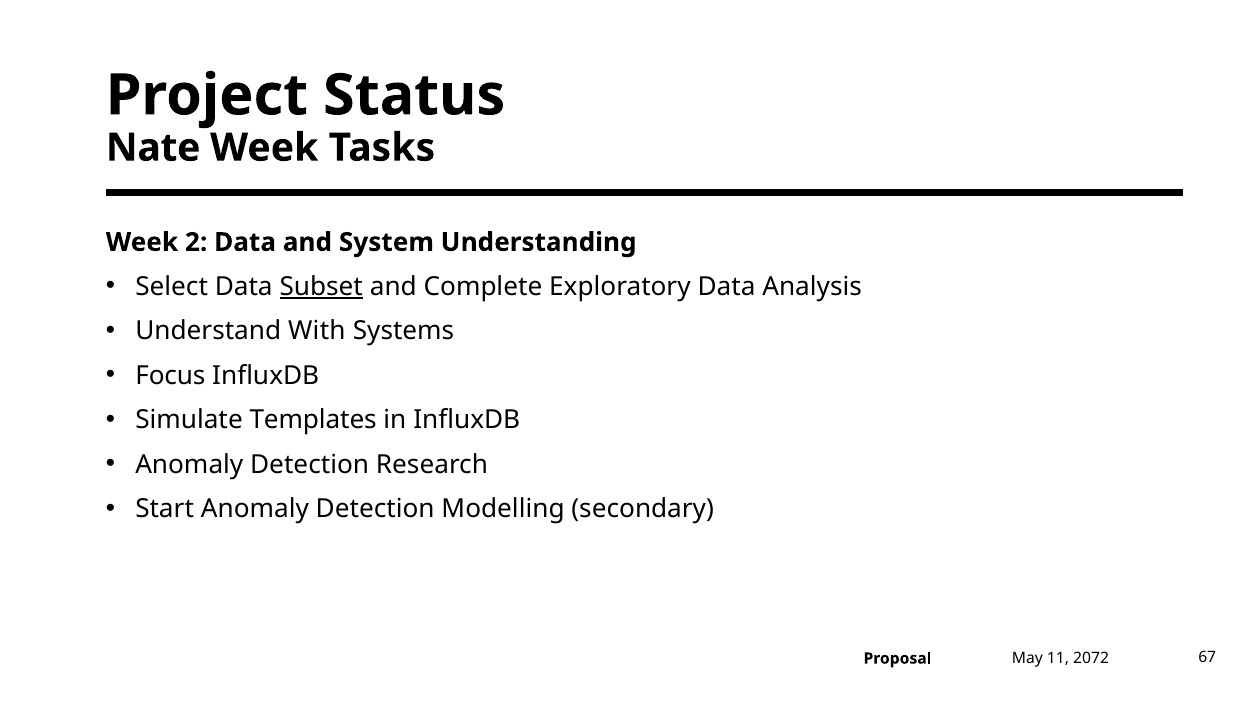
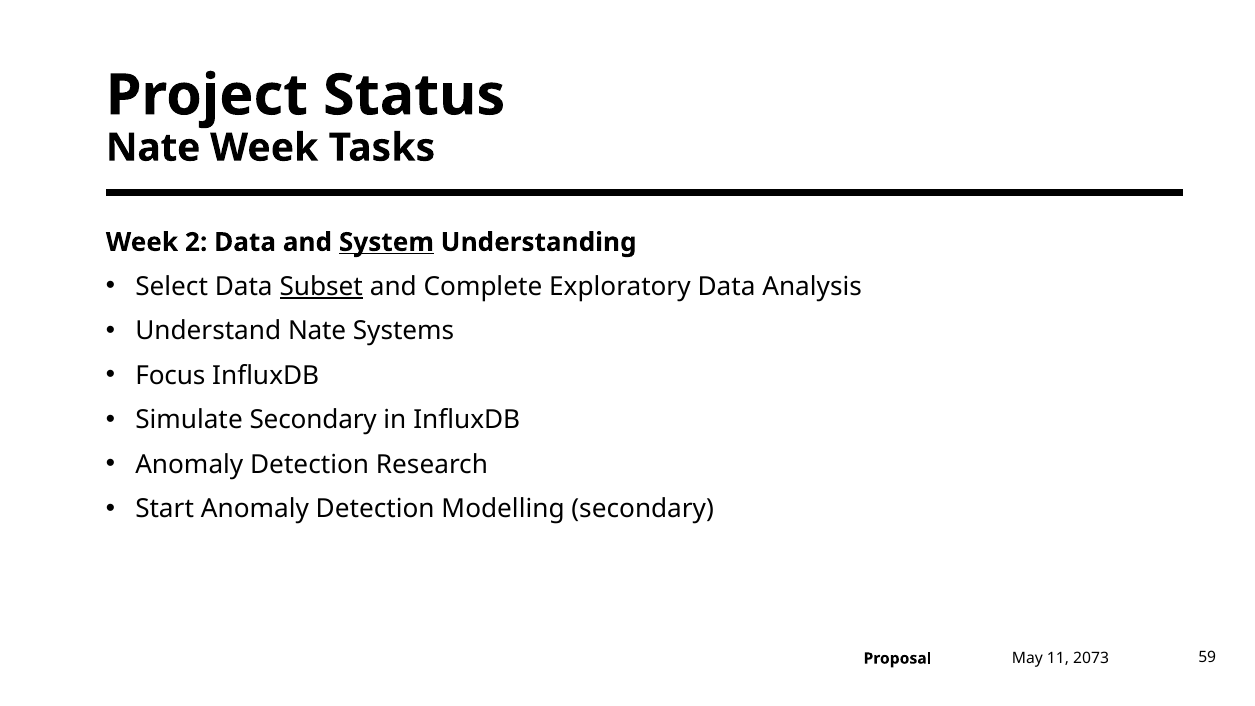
System underline: none -> present
Understand With: With -> Nate
Simulate Templates: Templates -> Secondary
2072: 2072 -> 2073
67: 67 -> 59
